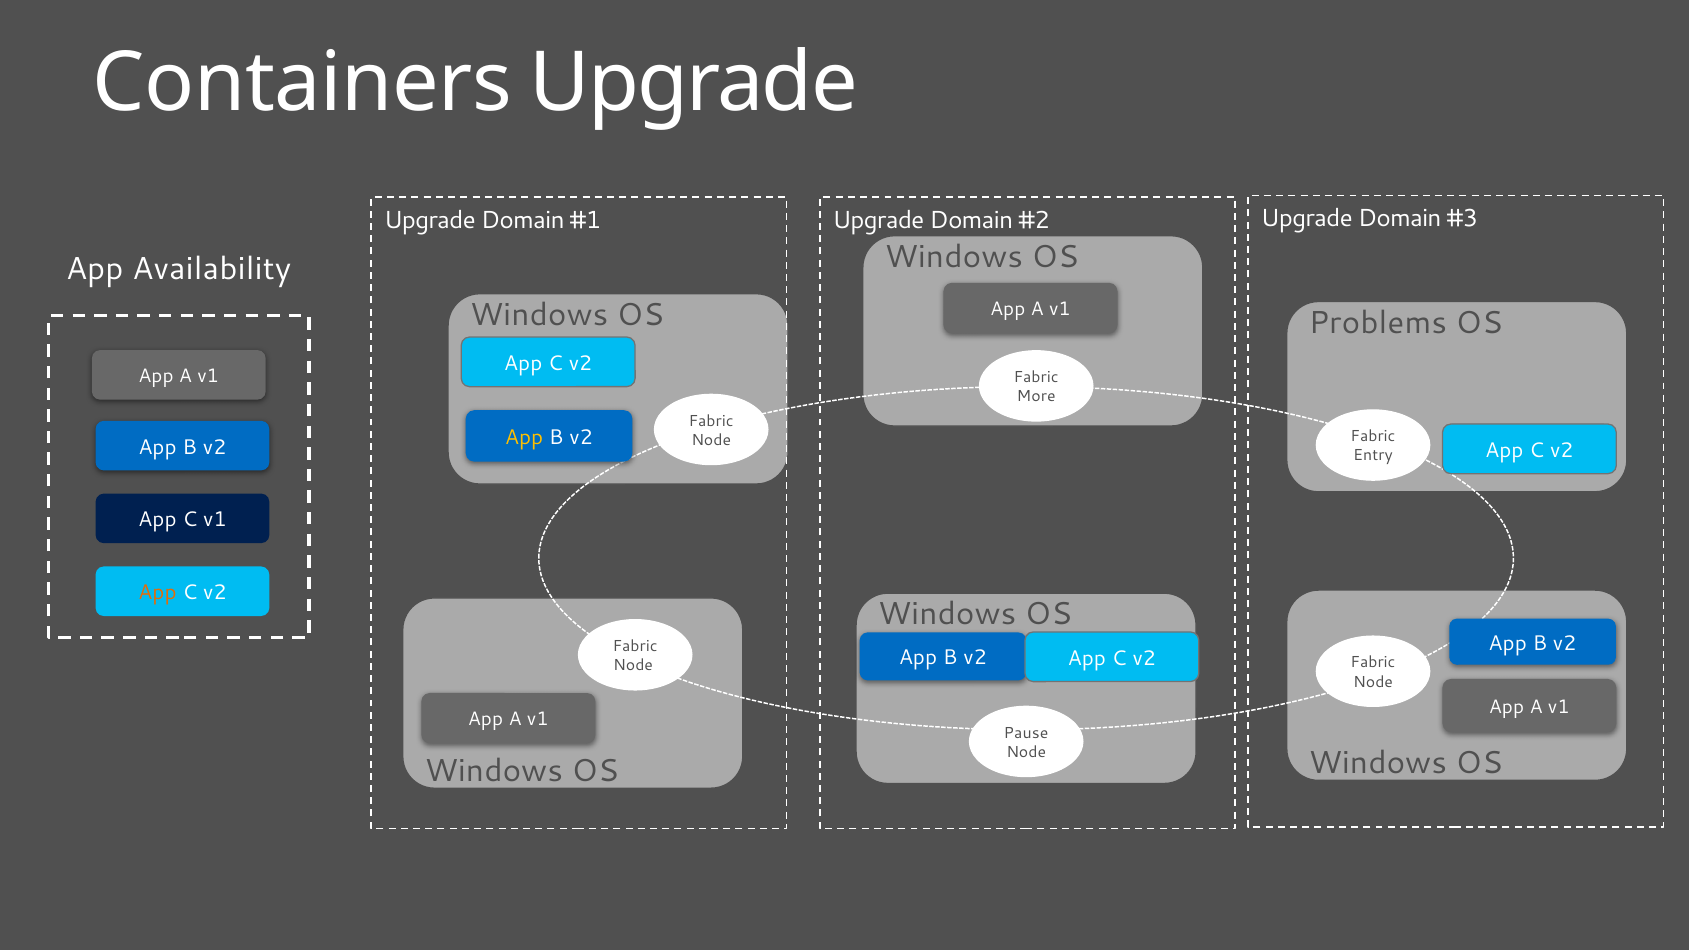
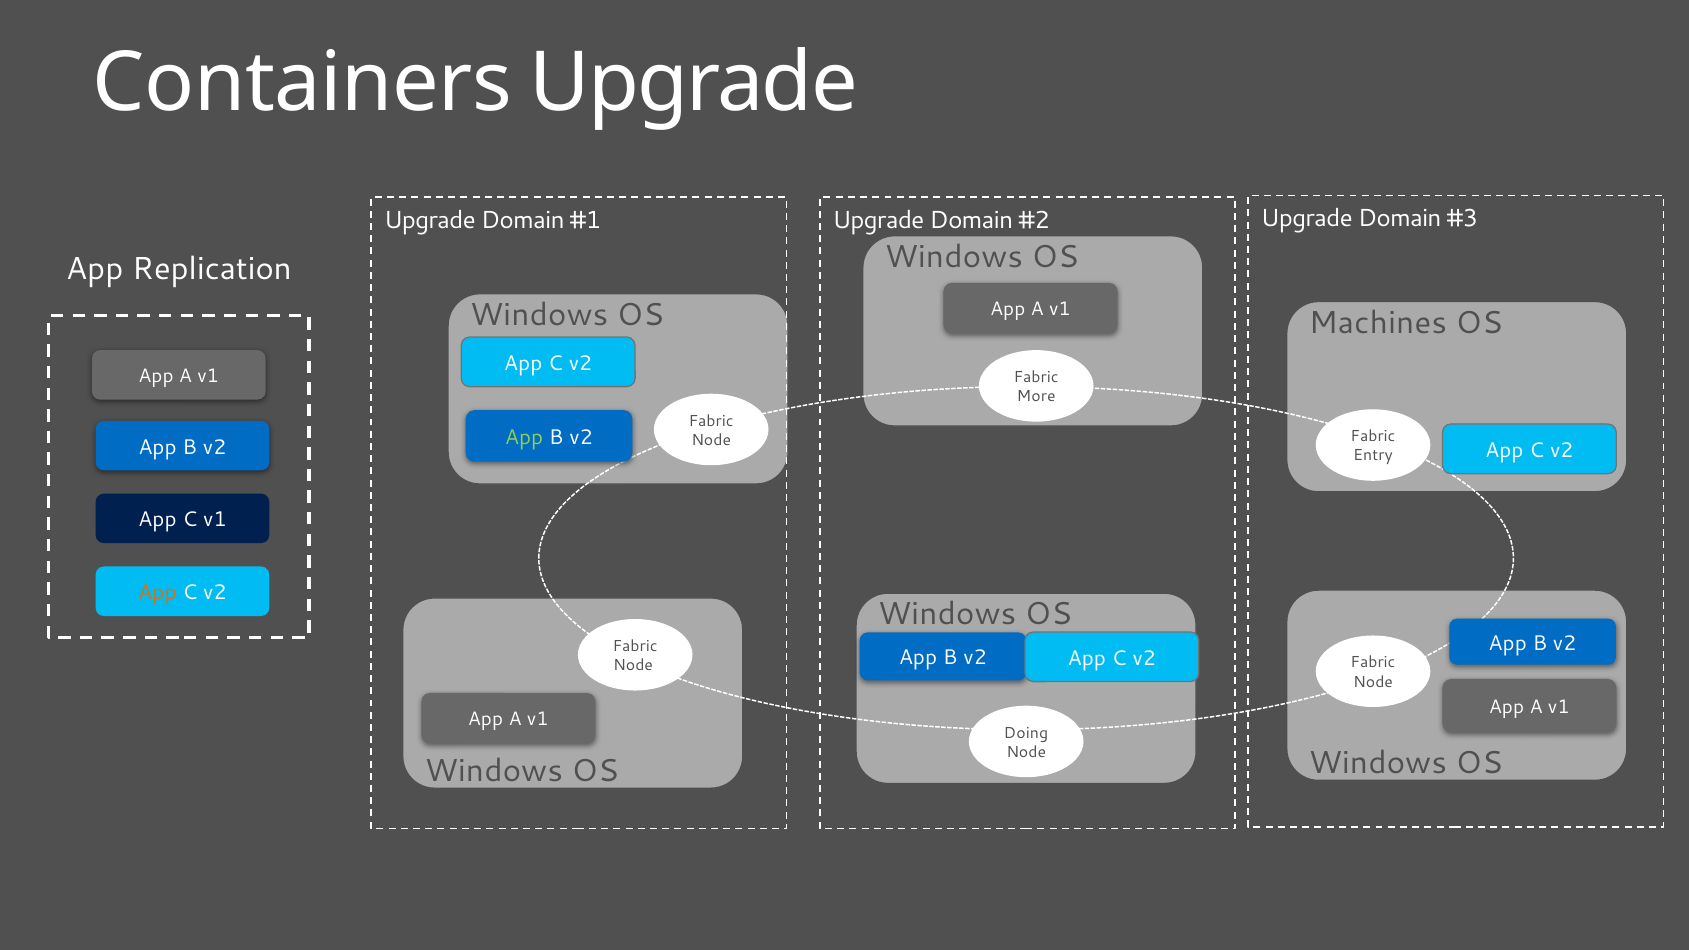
Availability: Availability -> Replication
Problems: Problems -> Machines
App at (524, 437) colour: yellow -> light green
Pause: Pause -> Doing
